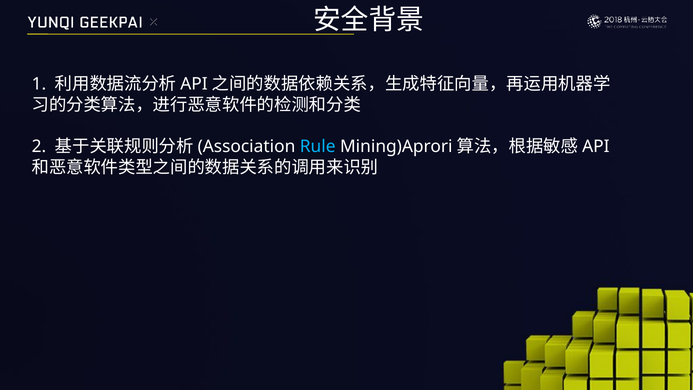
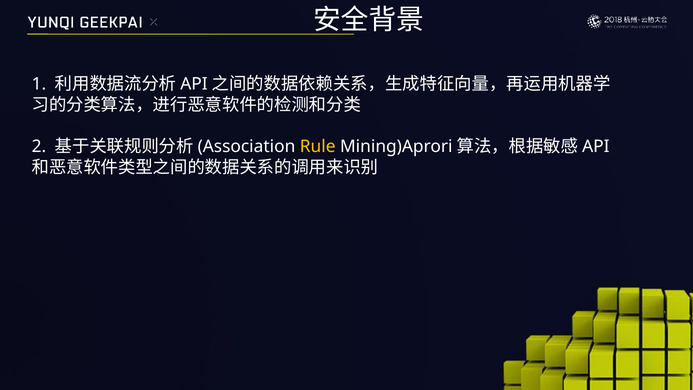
Rule colour: light blue -> yellow
